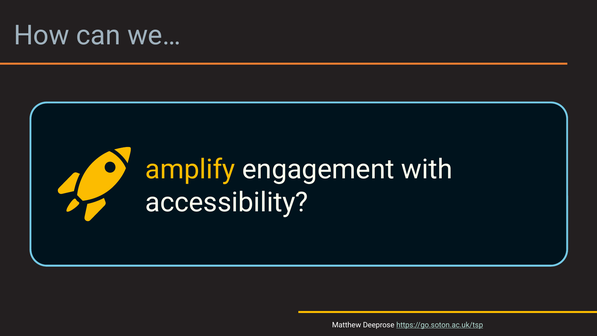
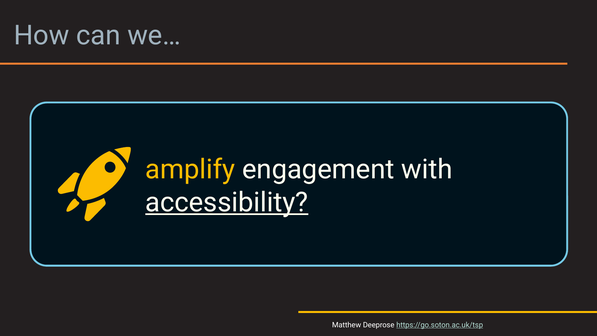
accessibility underline: none -> present
